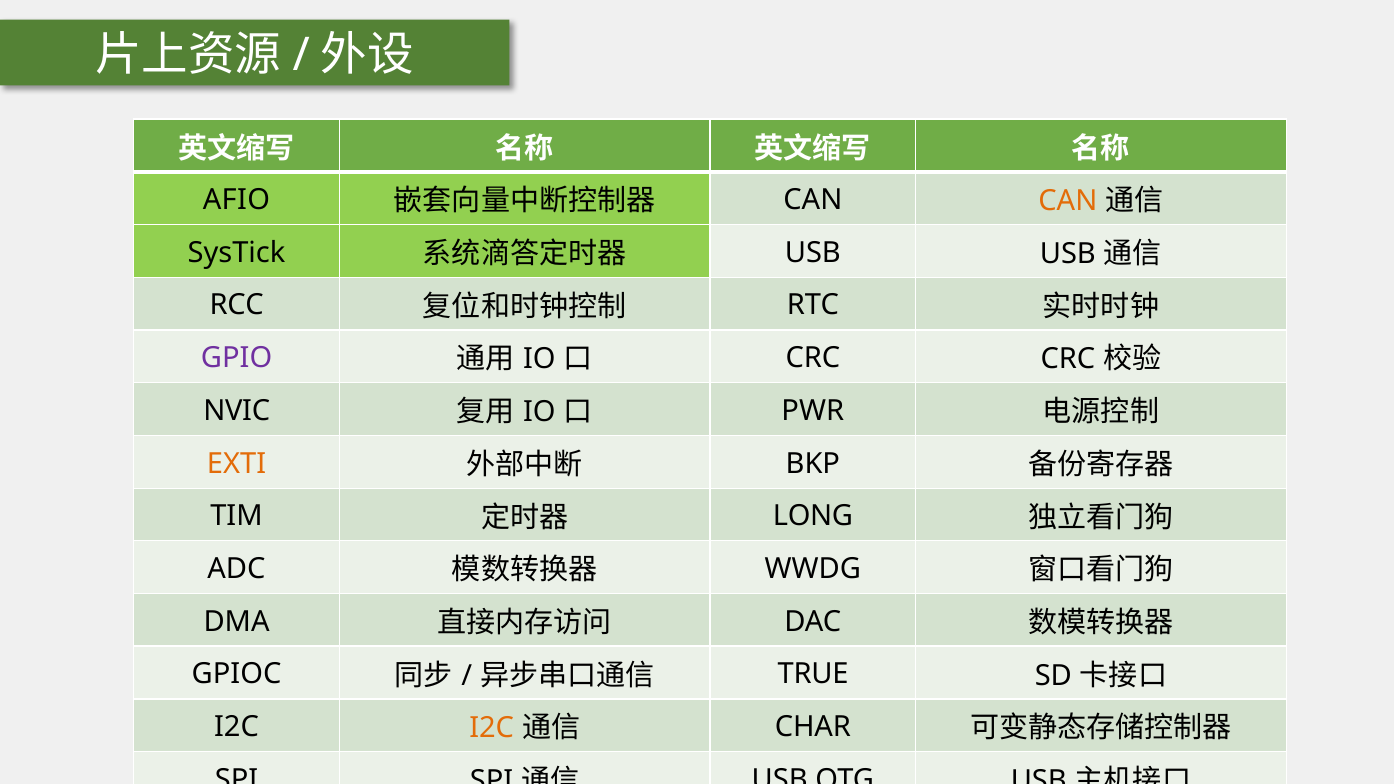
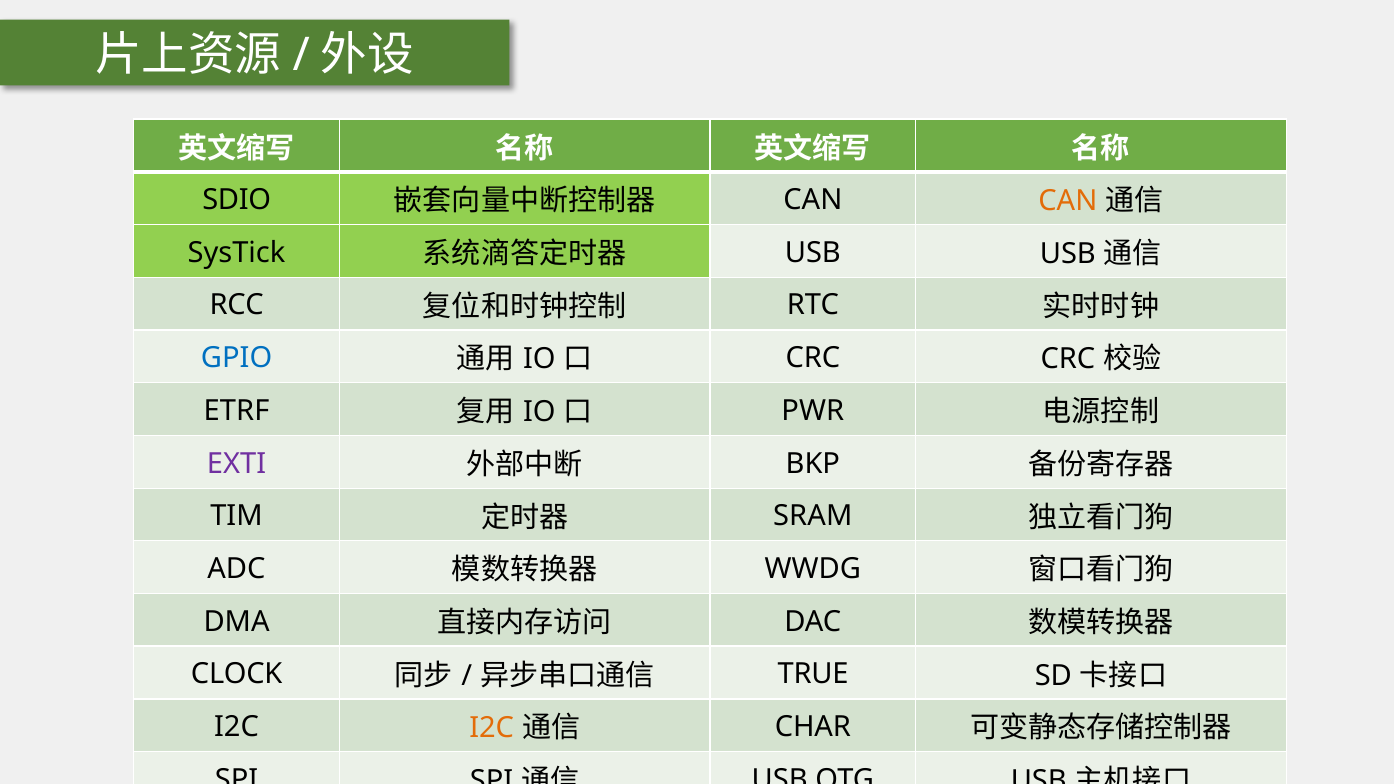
AFIO: AFIO -> SDIO
GPIO colour: purple -> blue
NVIC: NVIC -> ETRF
EXTI colour: orange -> purple
LONG: LONG -> SRAM
GPIOC: GPIOC -> CLOCK
